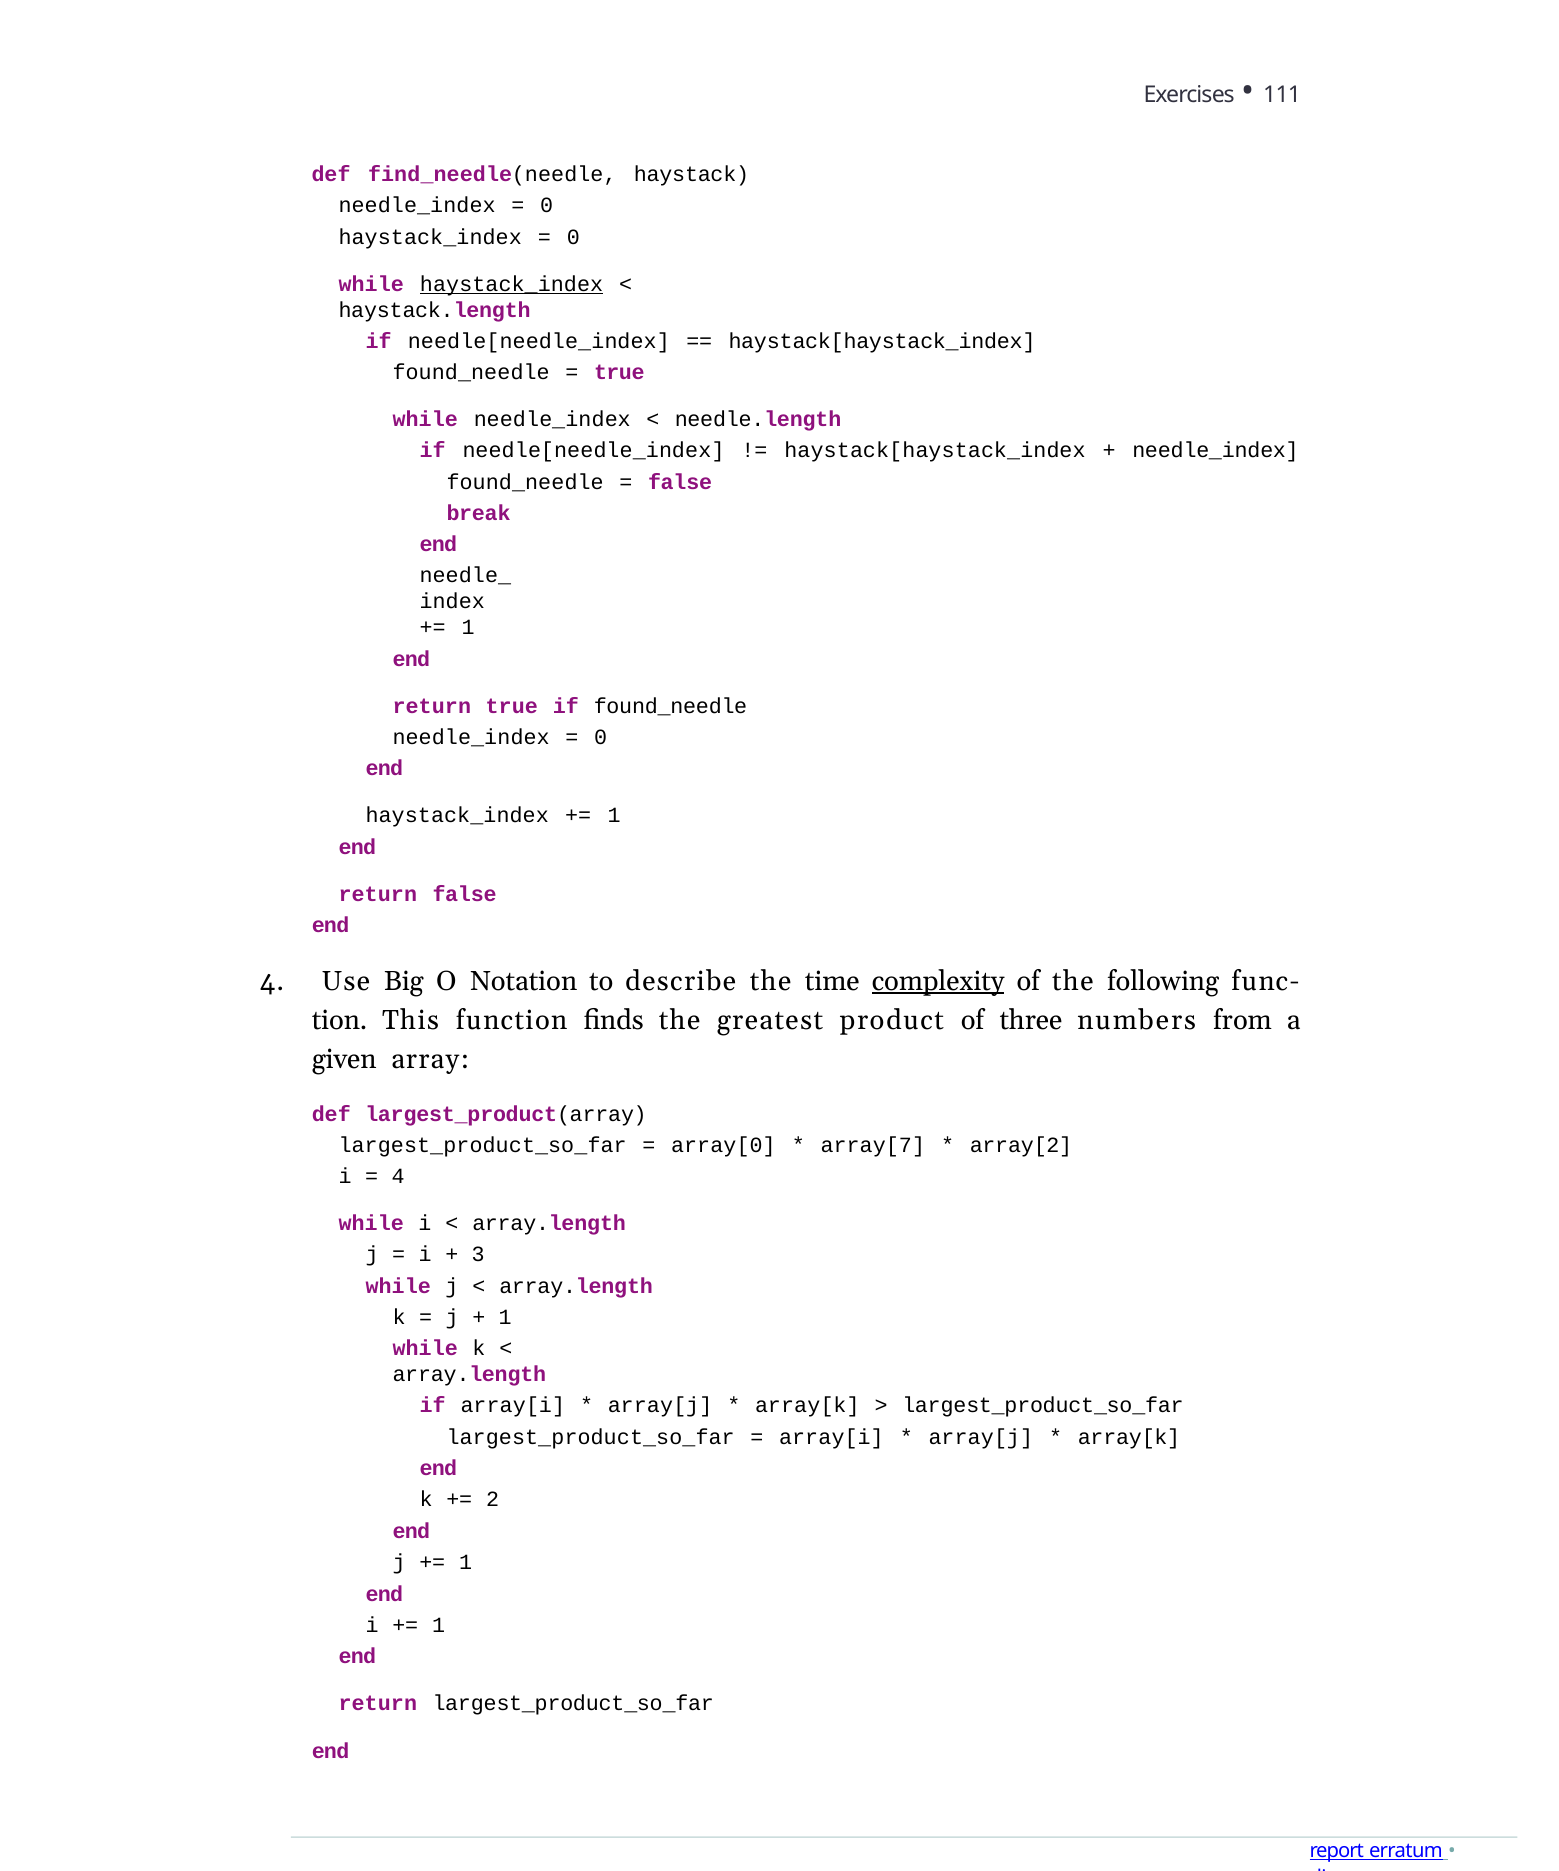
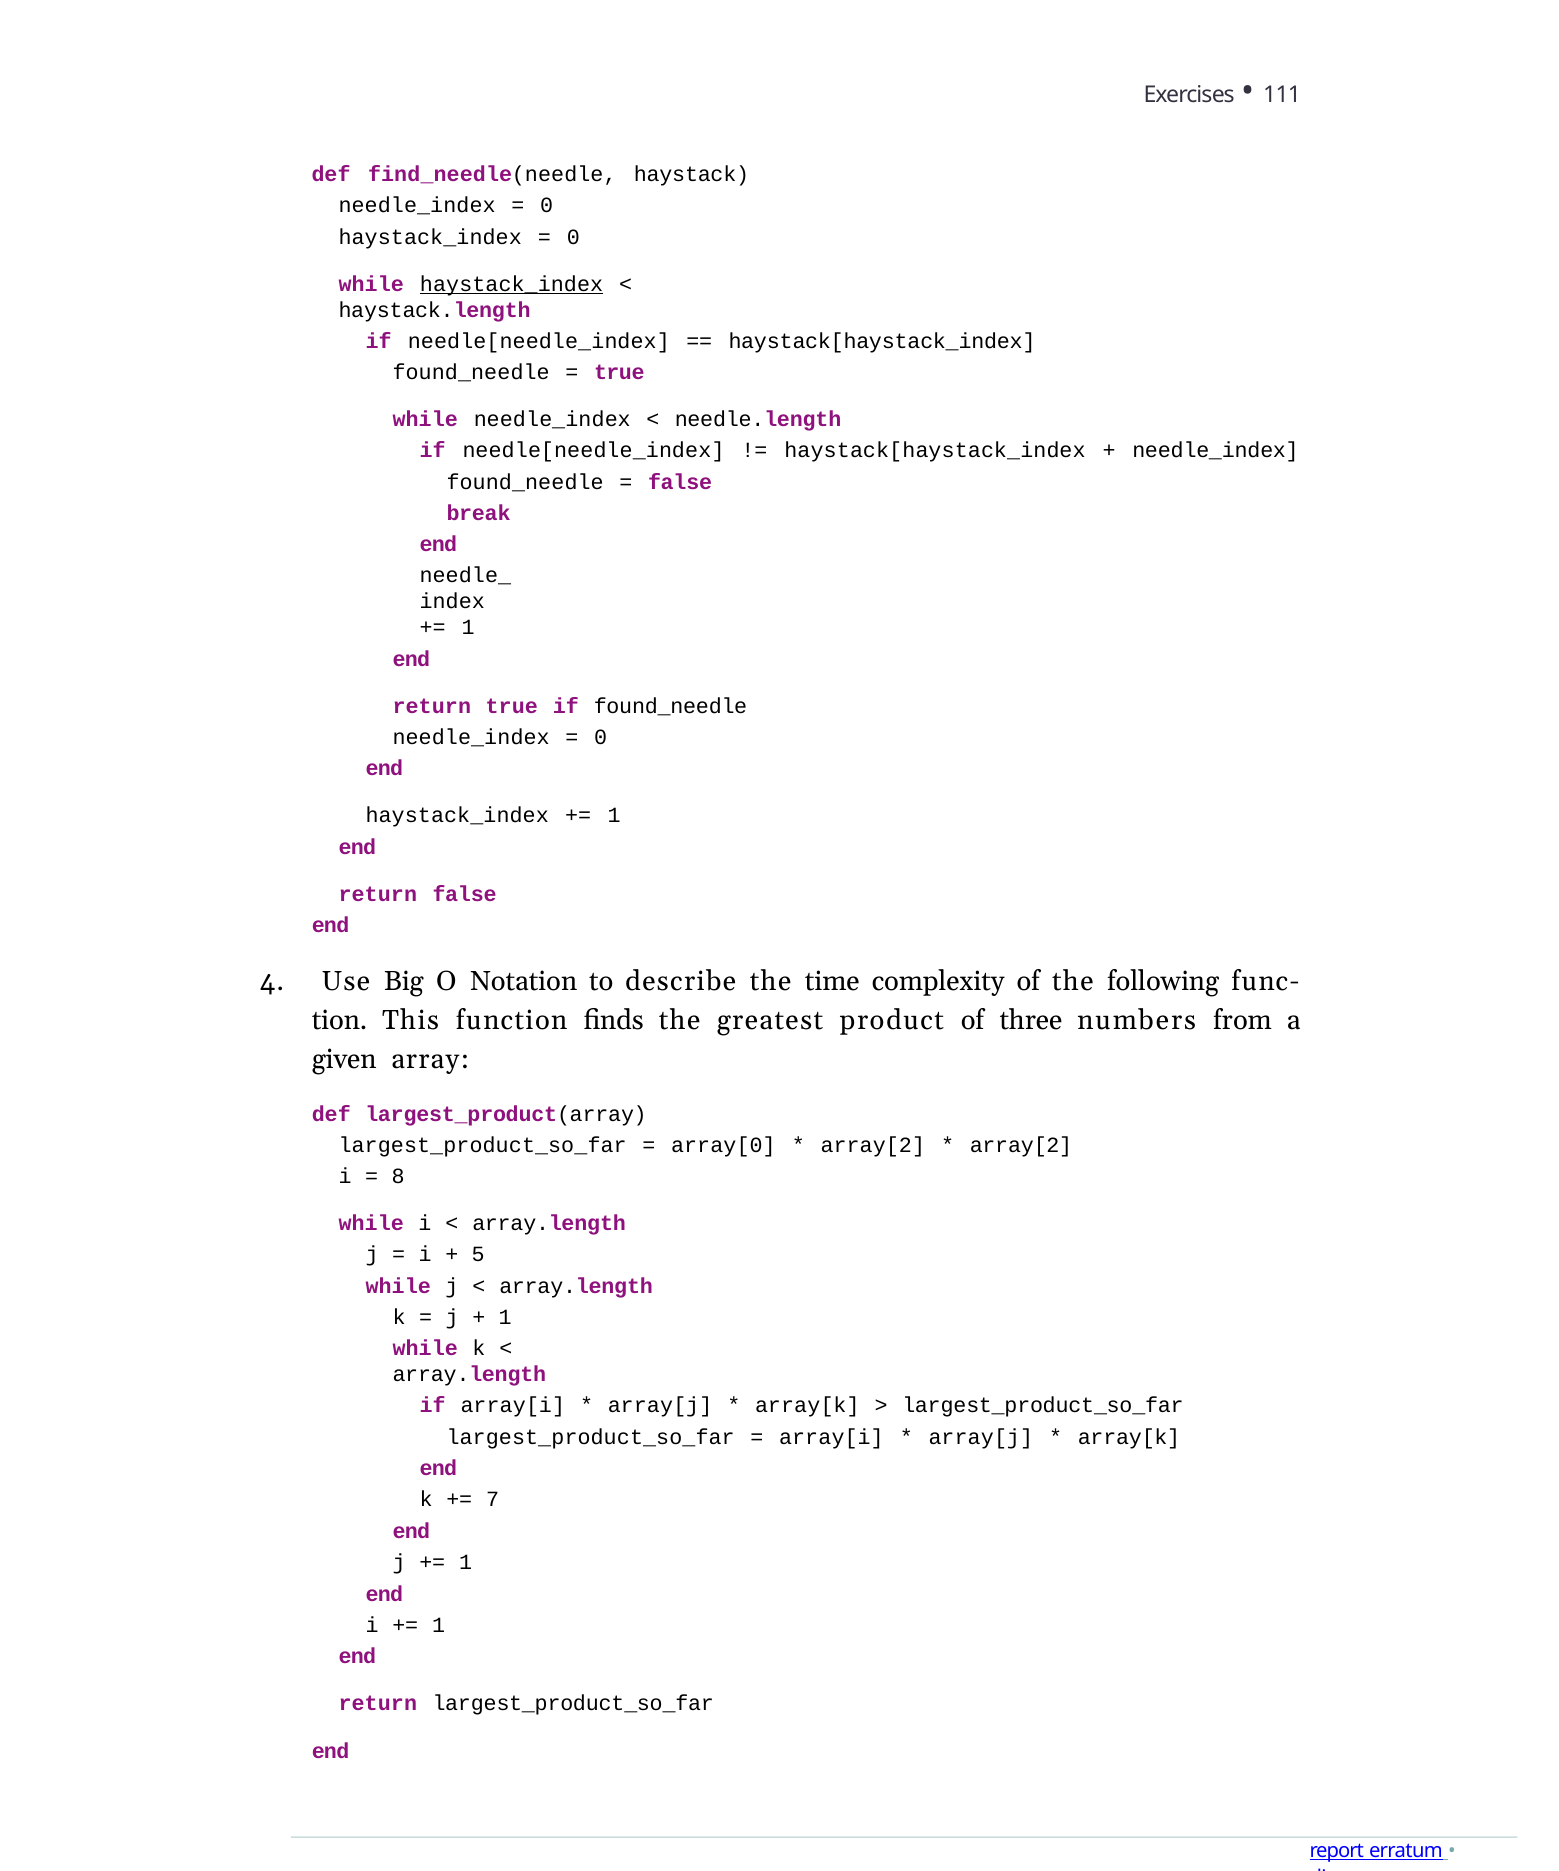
complexity underline: present -> none
array[7 at (873, 1145): array[7 -> array[2
4 at (398, 1177): 4 -> 8
3: 3 -> 5
2: 2 -> 7
